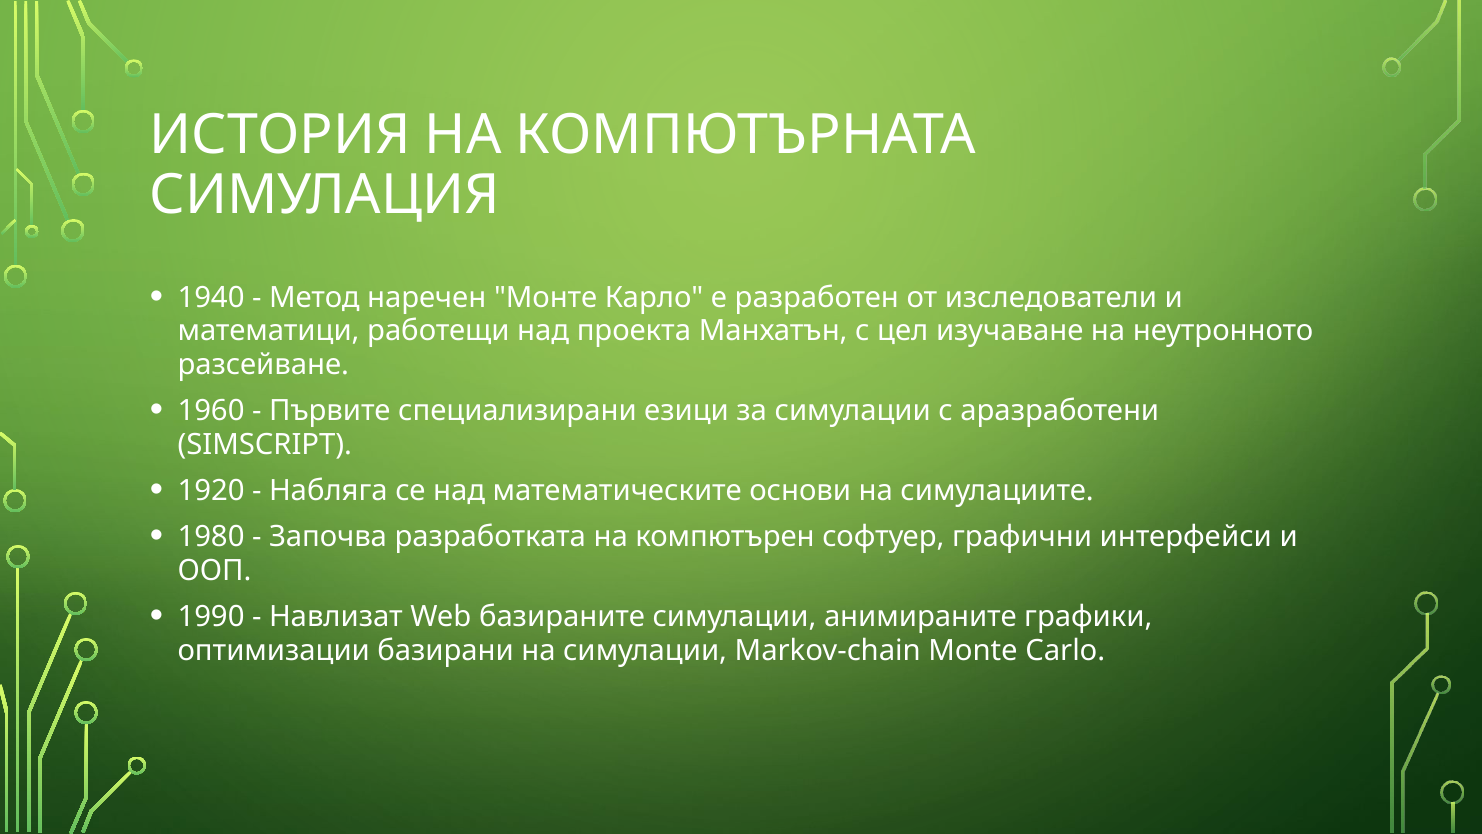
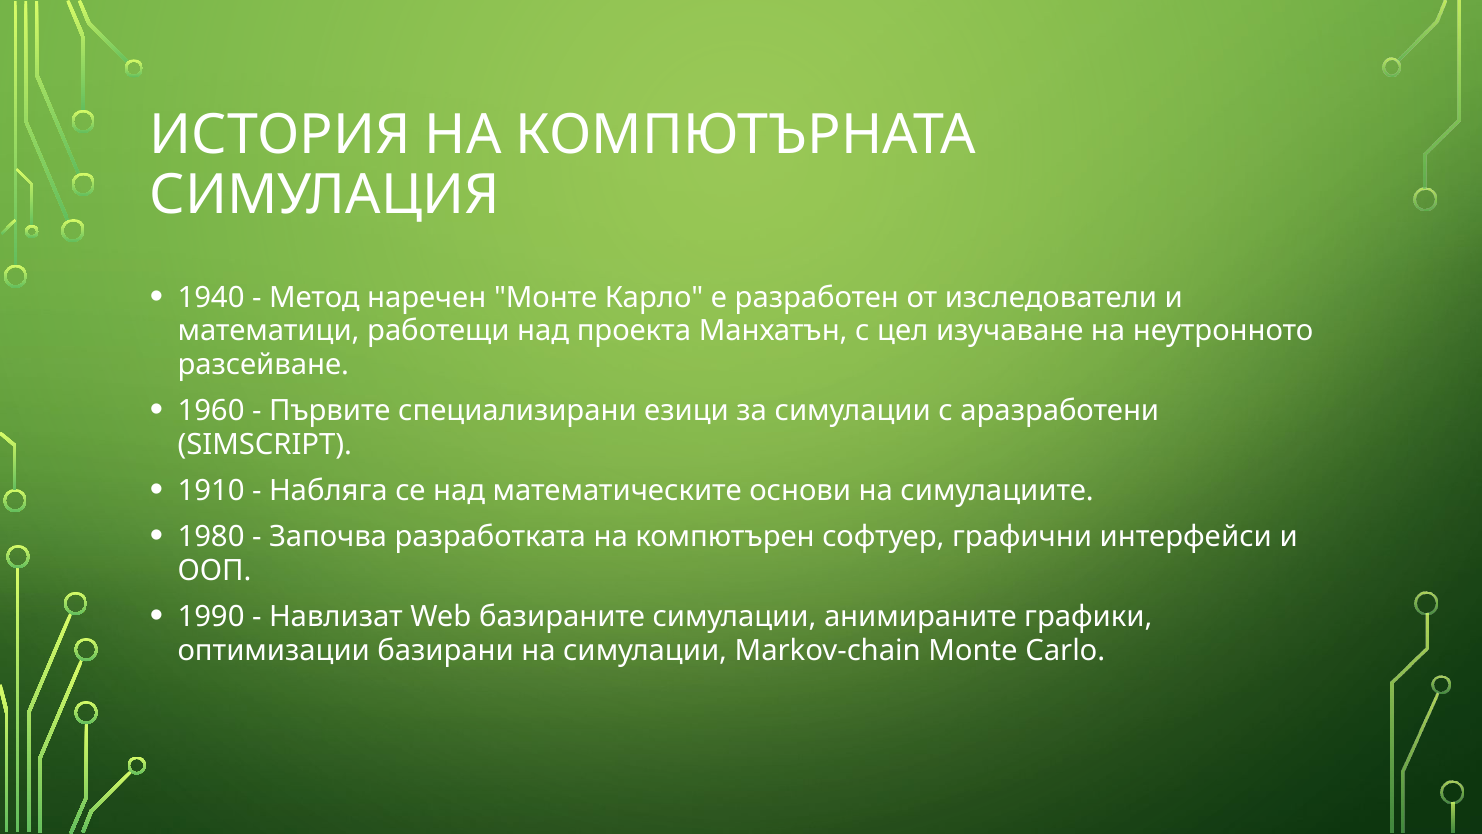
1920: 1920 -> 1910
